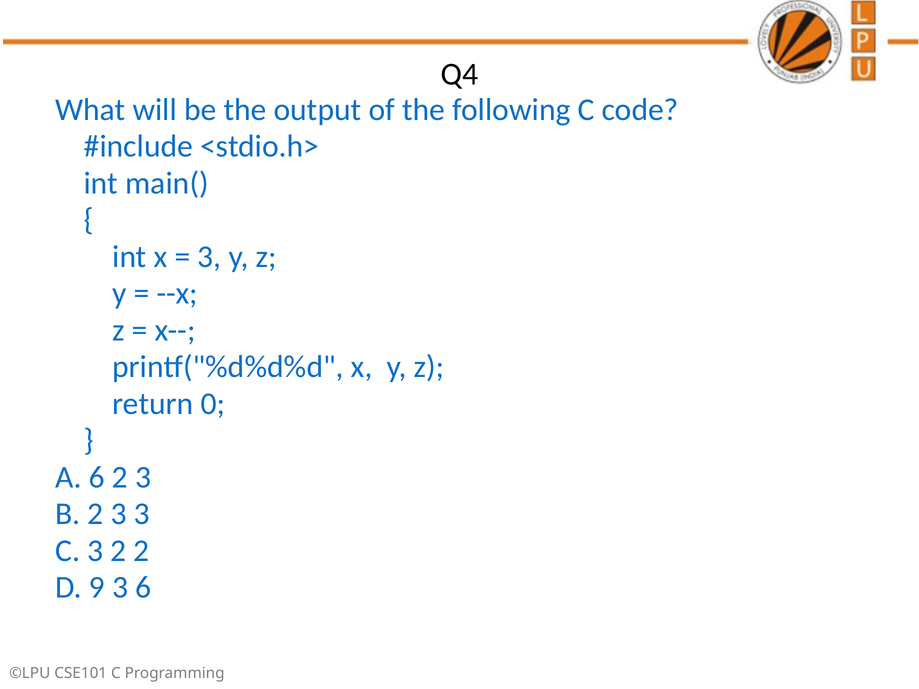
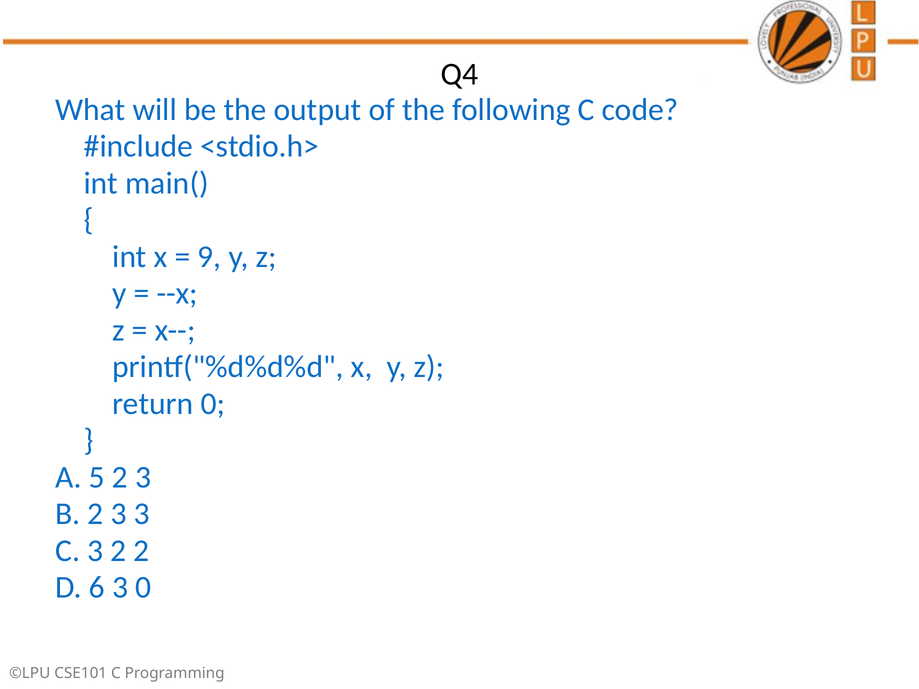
3 at (209, 257): 3 -> 9
A 6: 6 -> 5
9: 9 -> 6
3 6: 6 -> 0
